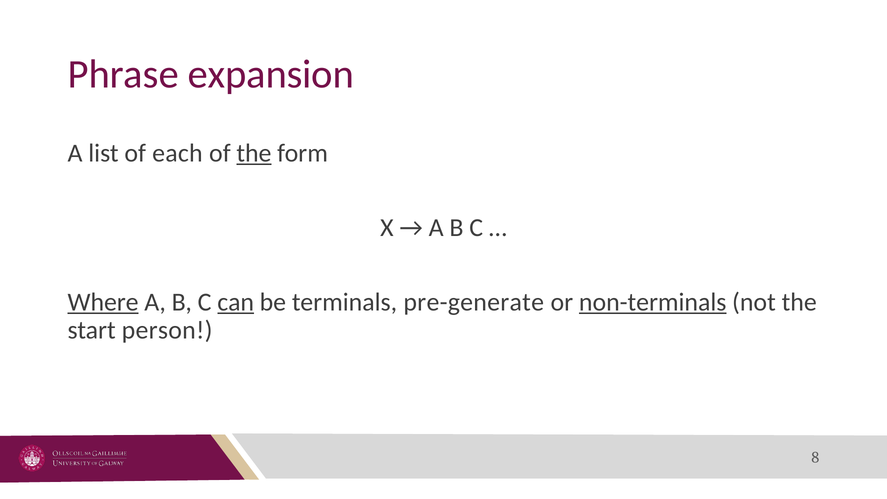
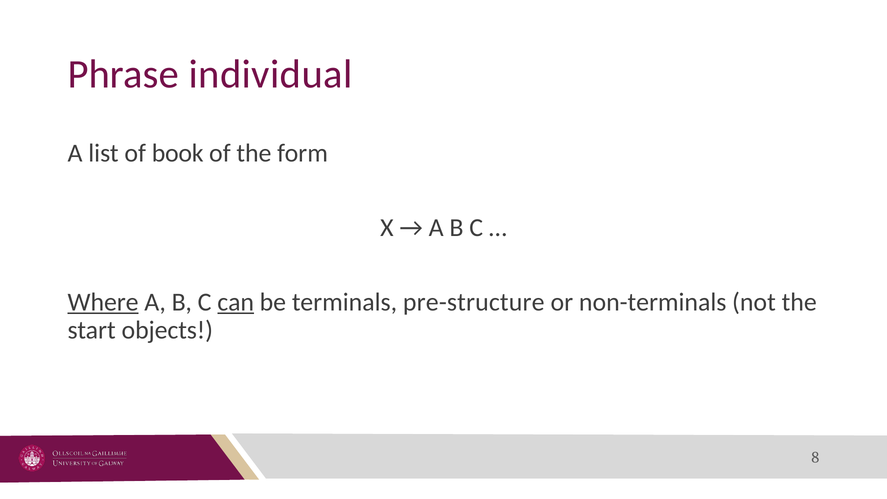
expansion: expansion -> individual
each: each -> book
the at (254, 153) underline: present -> none
pre-generate: pre-generate -> pre-structure
non-terminals underline: present -> none
person: person -> objects
